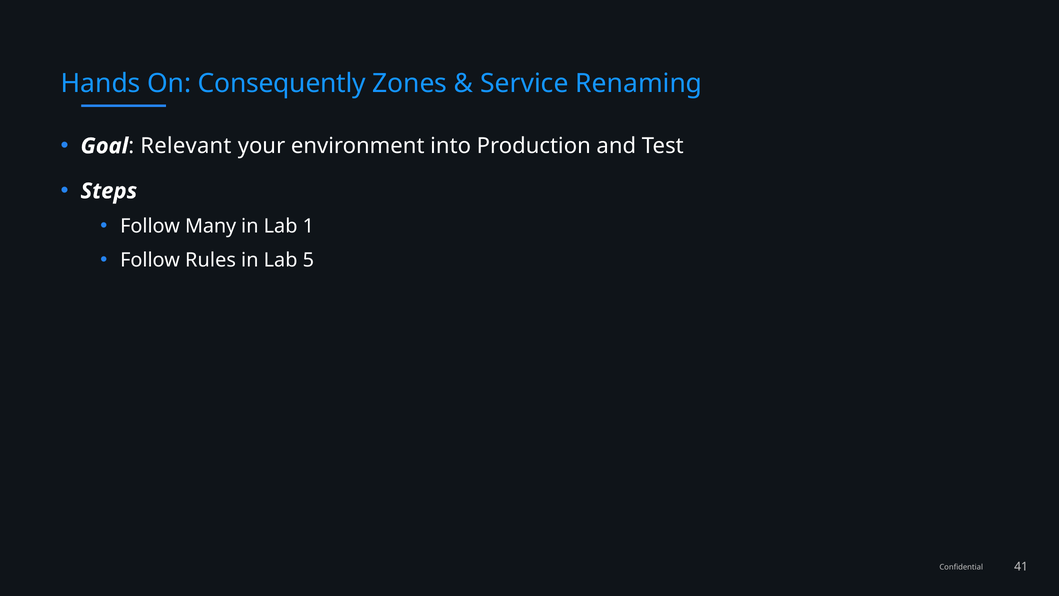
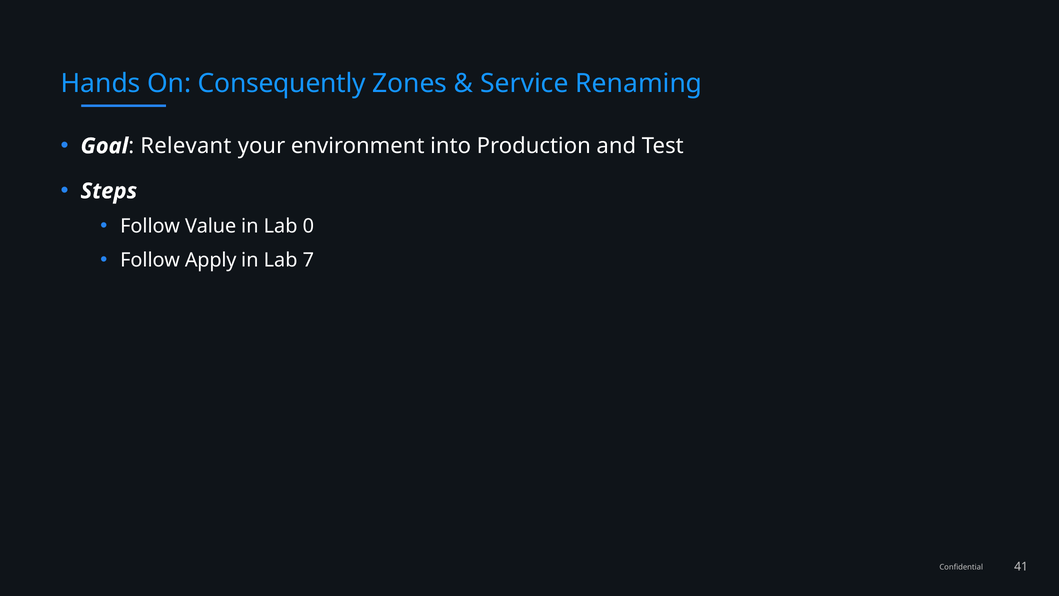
Many: Many -> Value
1: 1 -> 0
Rules: Rules -> Apply
5: 5 -> 7
